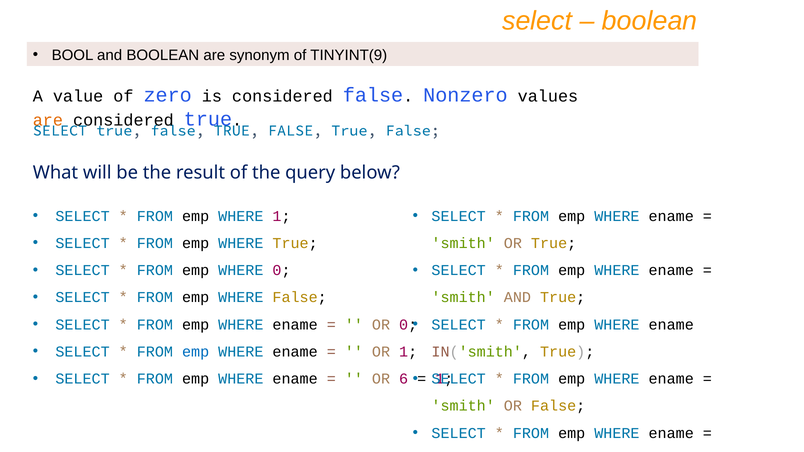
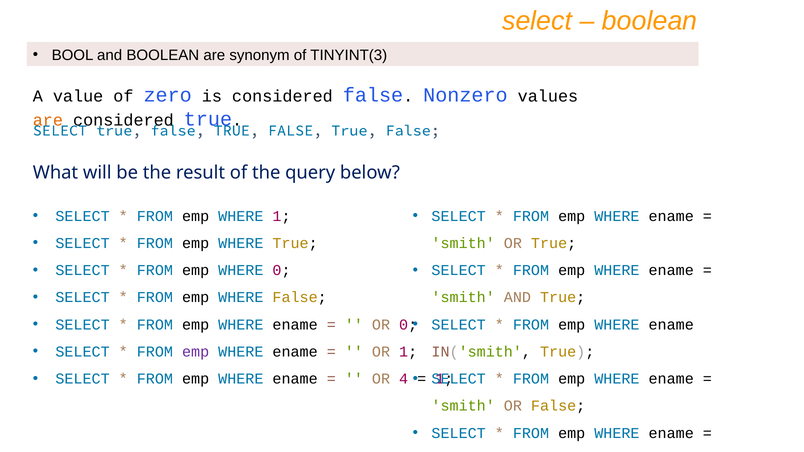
TINYINT(9: TINYINT(9 -> TINYINT(3
emp at (196, 352) colour: blue -> purple
6: 6 -> 4
